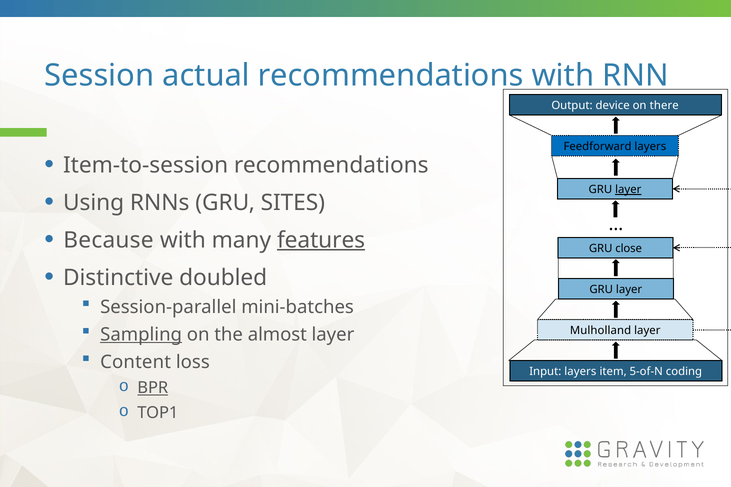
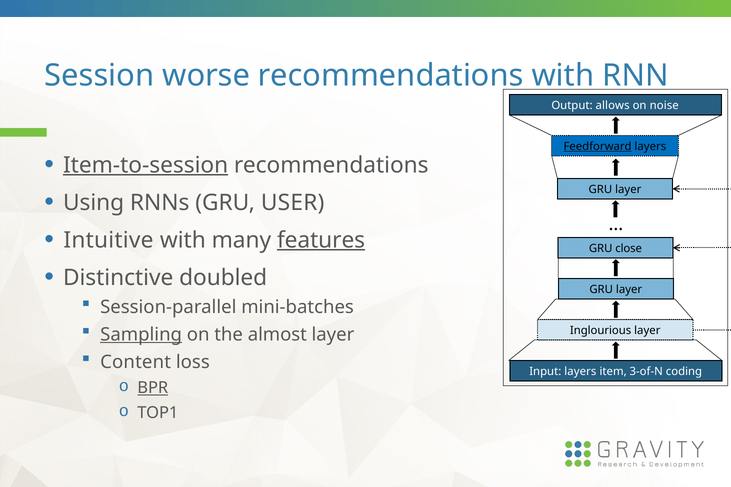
actual: actual -> worse
device: device -> allows
there: there -> noise
Feedforward underline: none -> present
Item-to-session underline: none -> present
layer at (628, 190) underline: present -> none
SITES: SITES -> USER
Because: Because -> Intuitive
Mulholland: Mulholland -> Inglourious
5-of-N: 5-of-N -> 3-of-N
